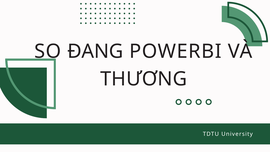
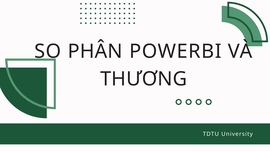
ĐANG: ĐANG -> PHÂN
